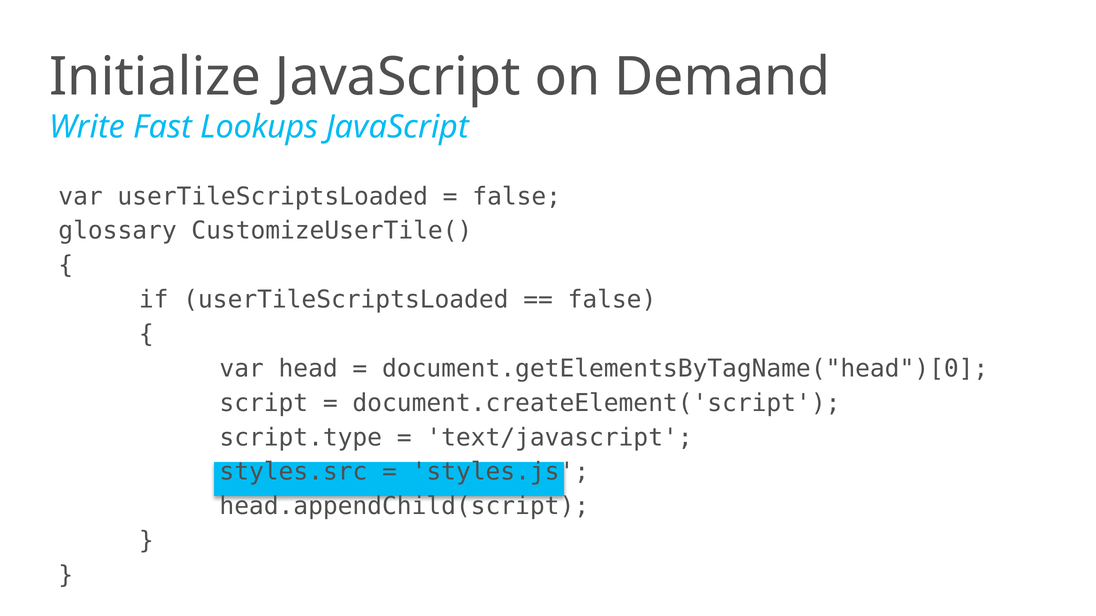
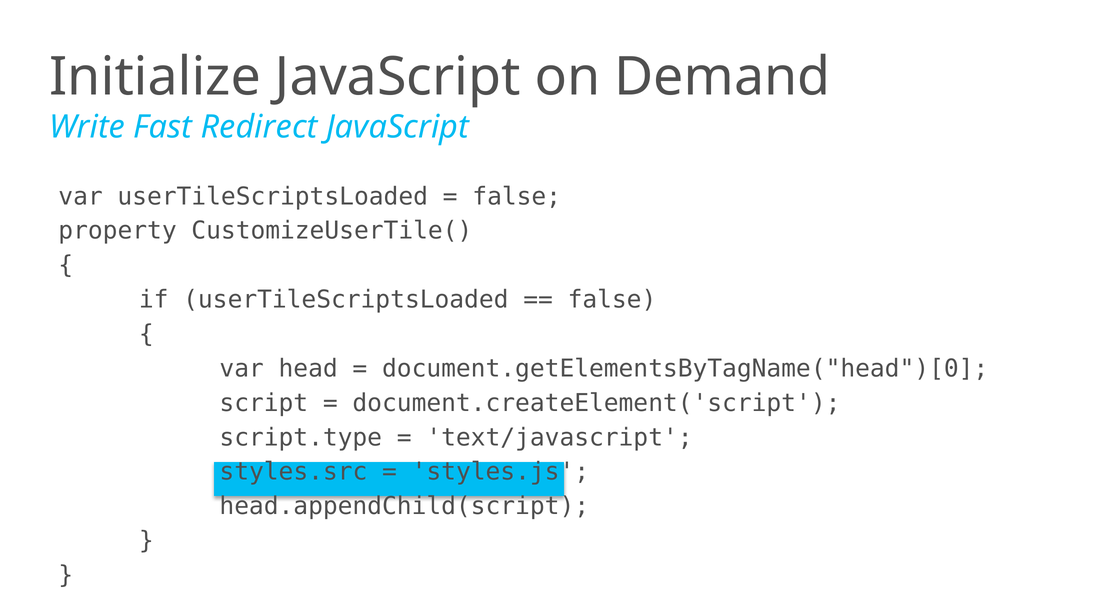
Lookups: Lookups -> Redirect
glossary: glossary -> property
